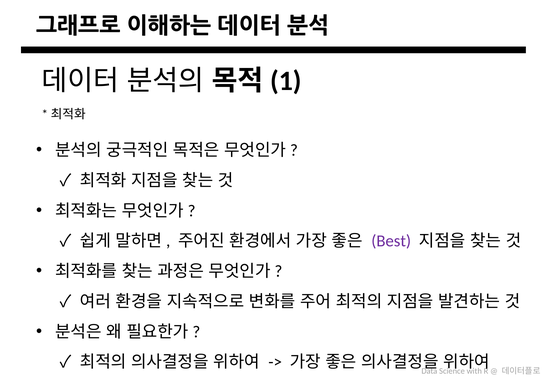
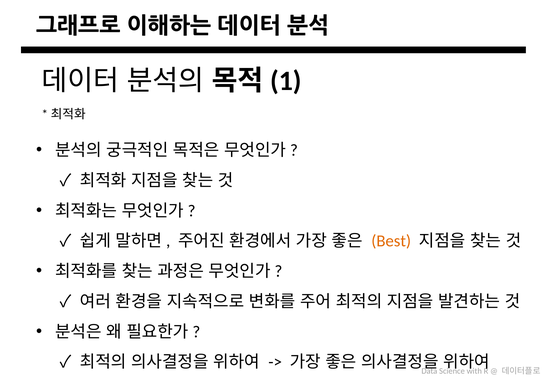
Best colour: purple -> orange
